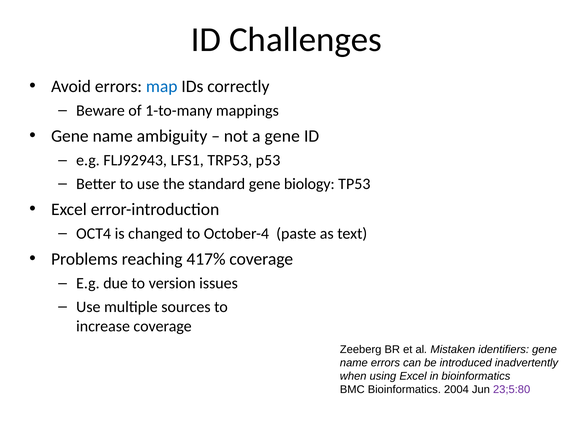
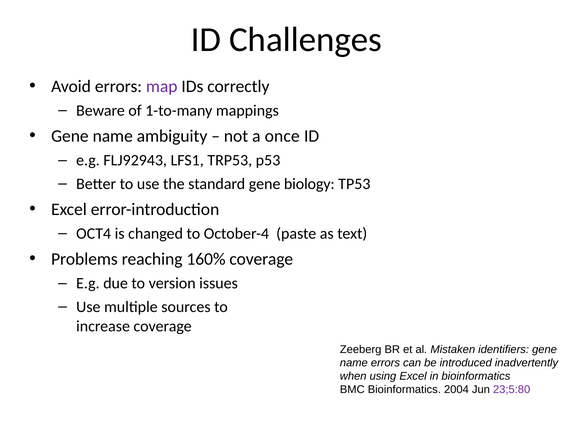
map colour: blue -> purple
a gene: gene -> once
417%: 417% -> 160%
